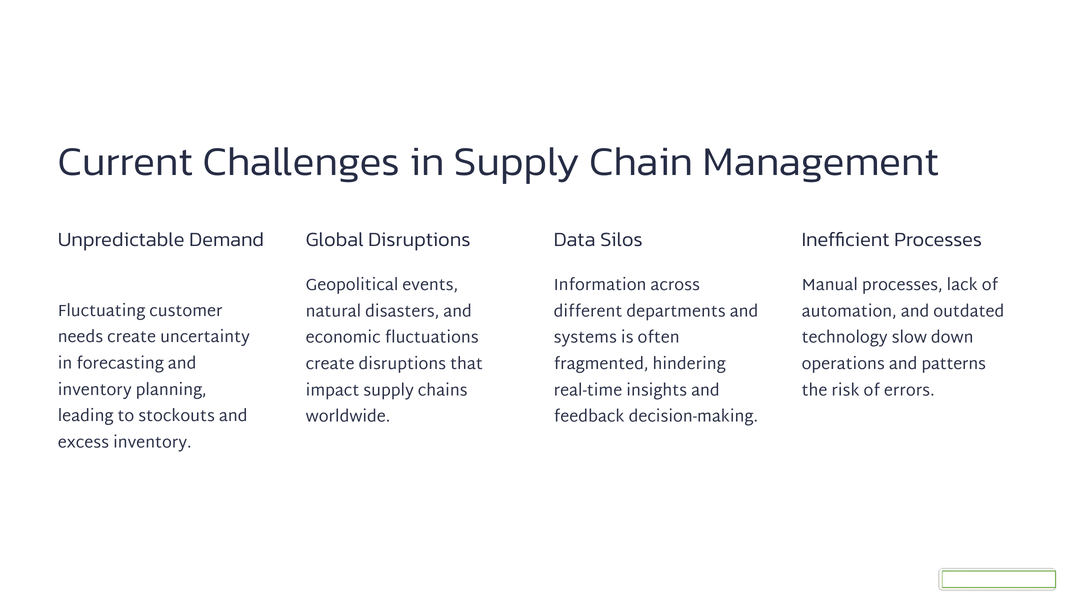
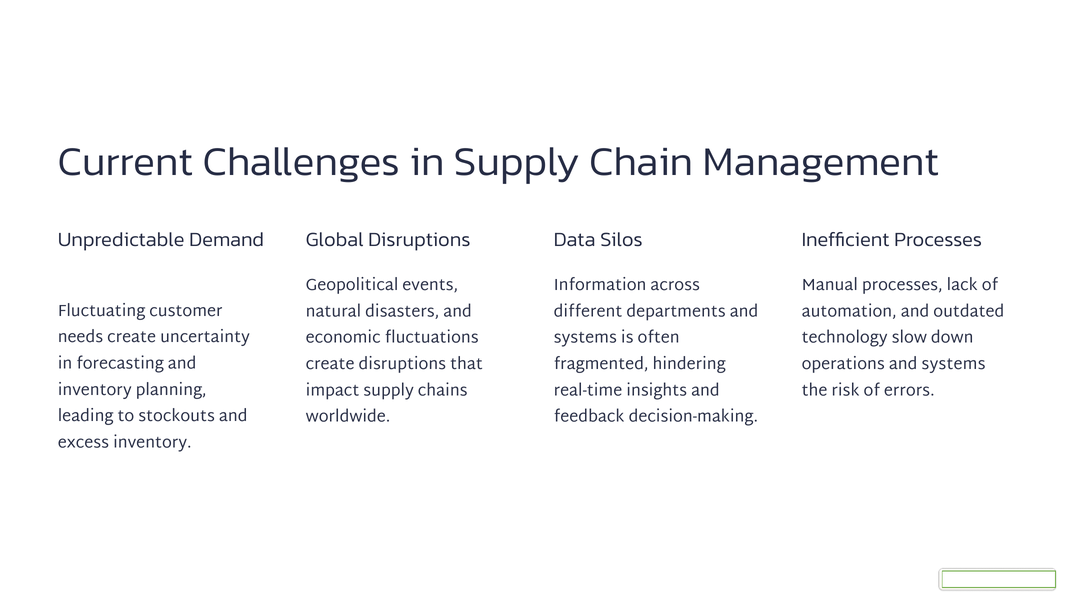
operations and patterns: patterns -> systems
